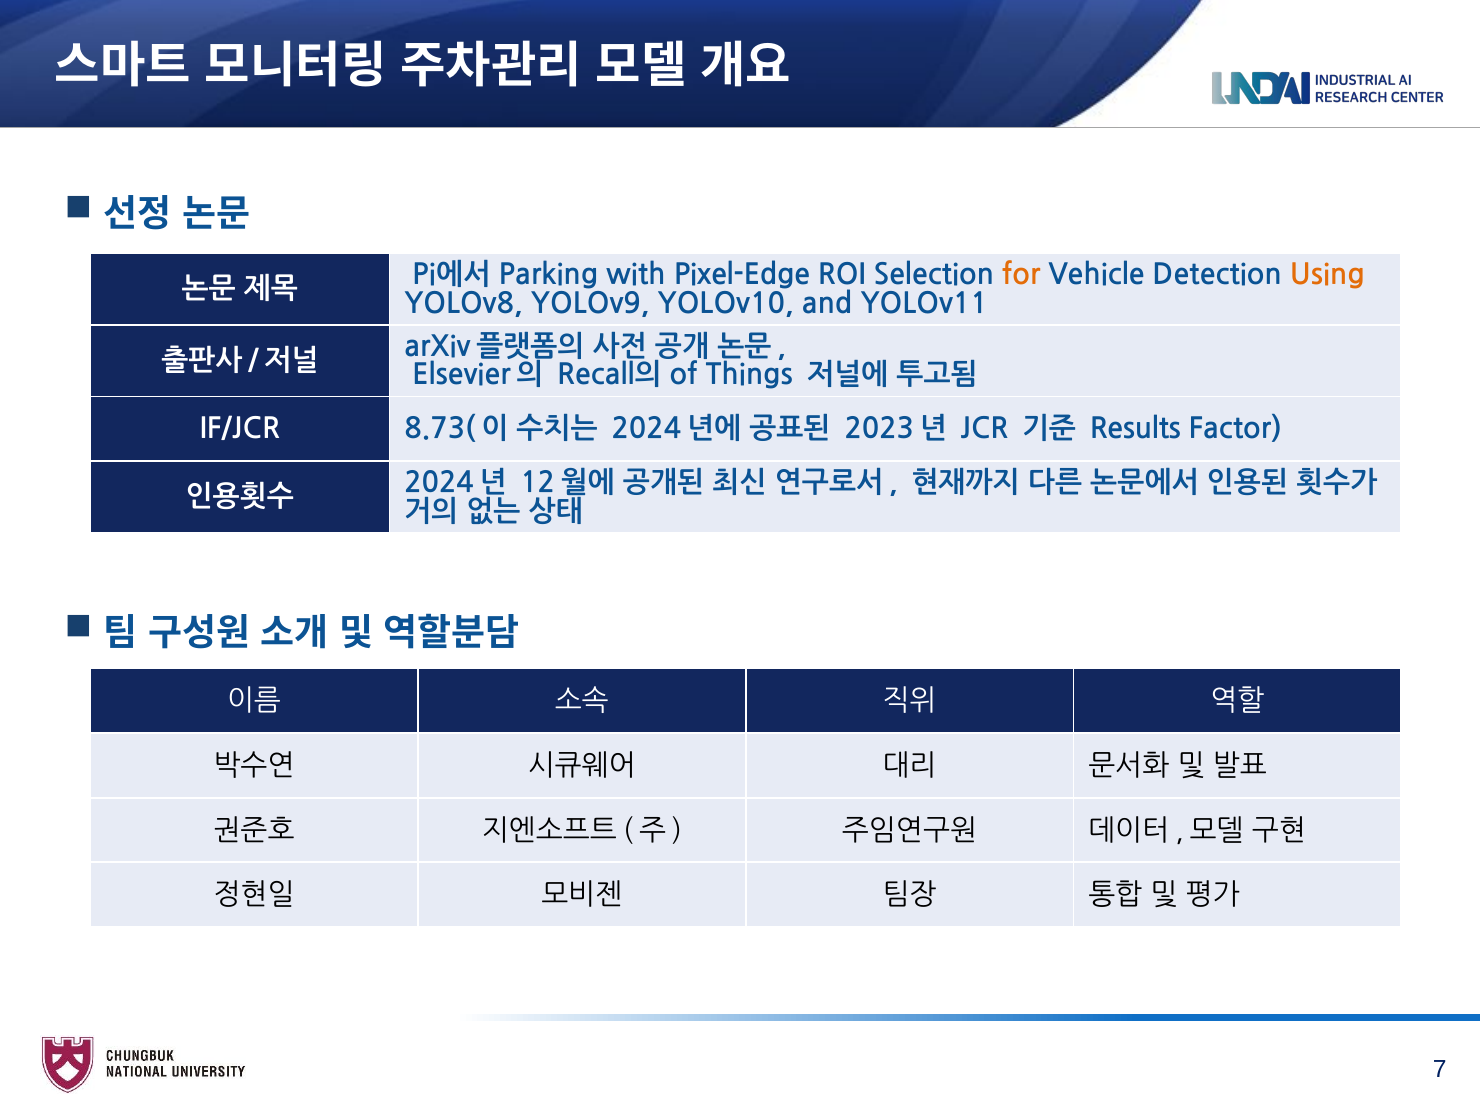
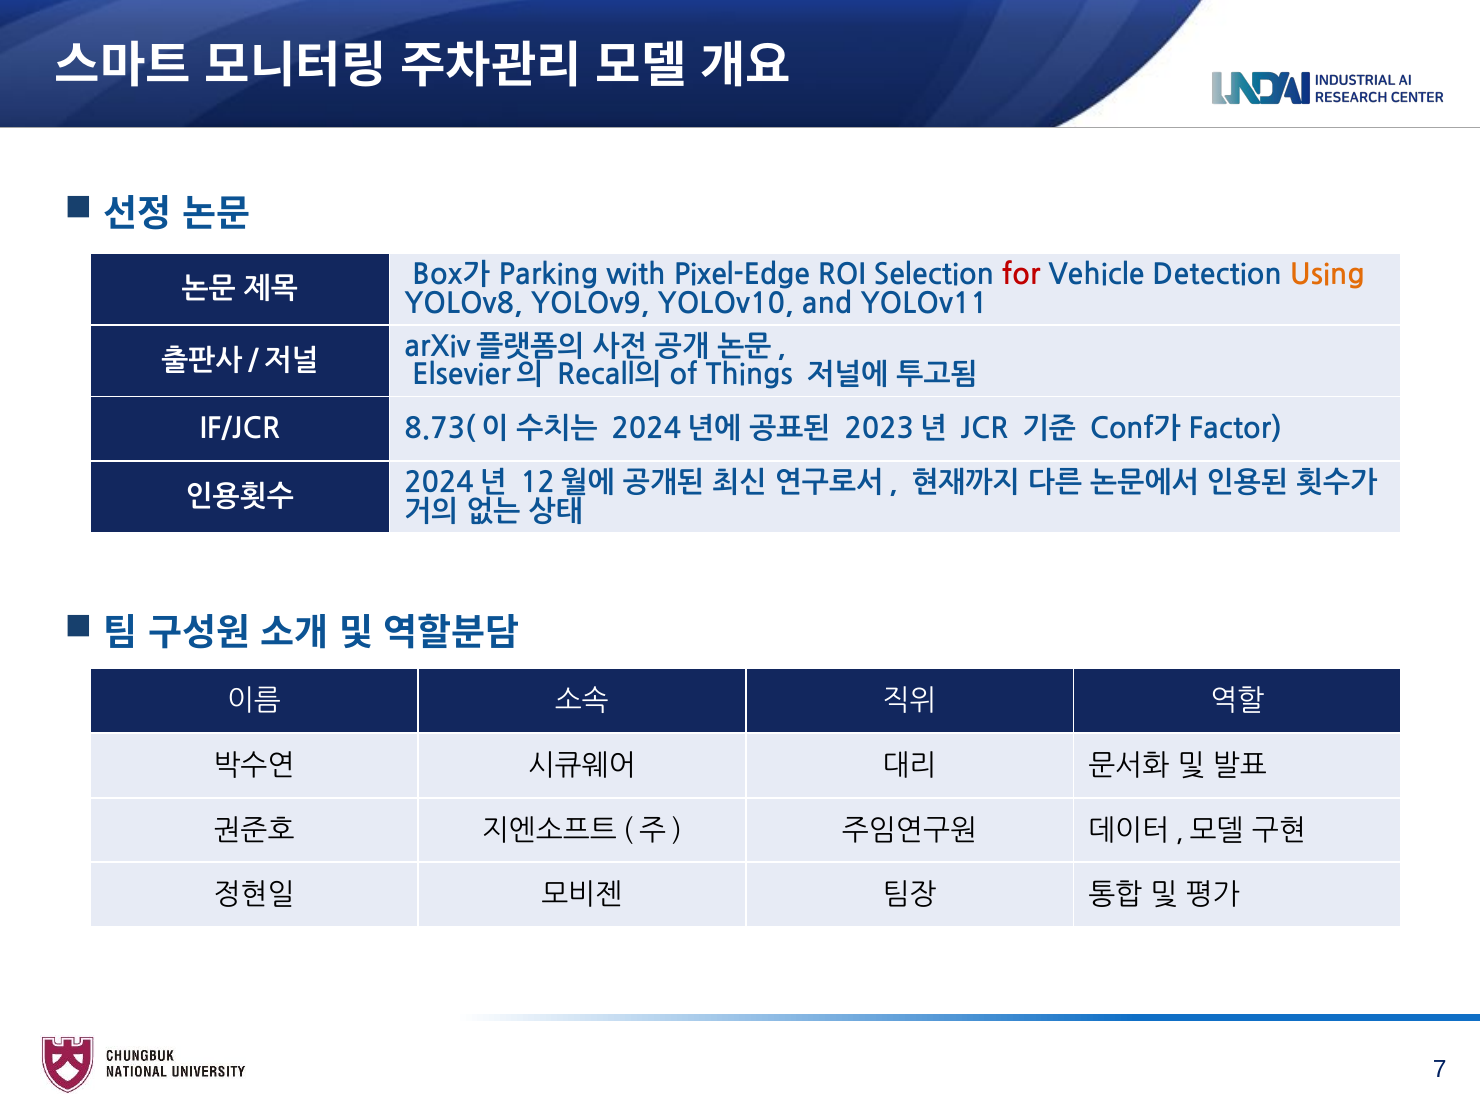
Pi에서: Pi에서 -> Box가
for colour: orange -> red
Results: Results -> Conf가
